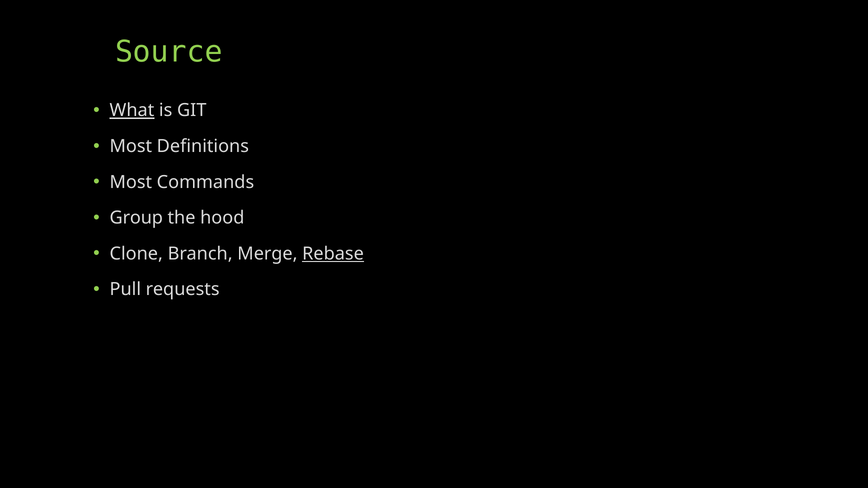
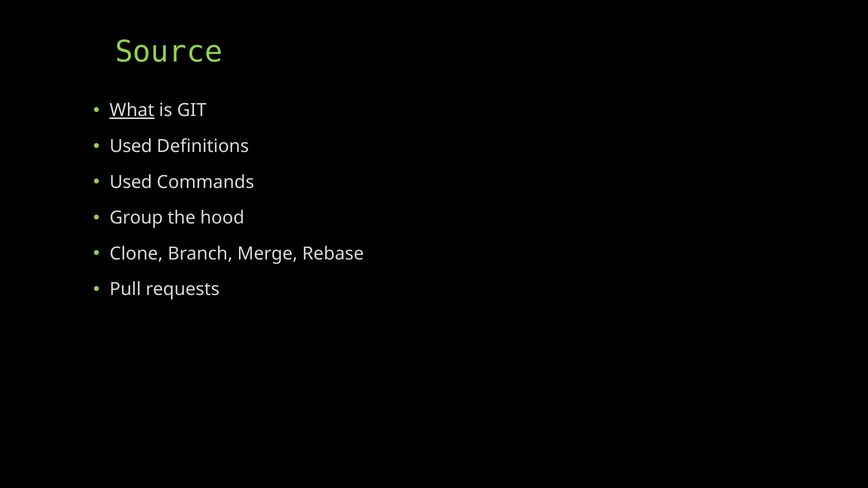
Most at (131, 146): Most -> Used
Most at (131, 182): Most -> Used
Rebase underline: present -> none
